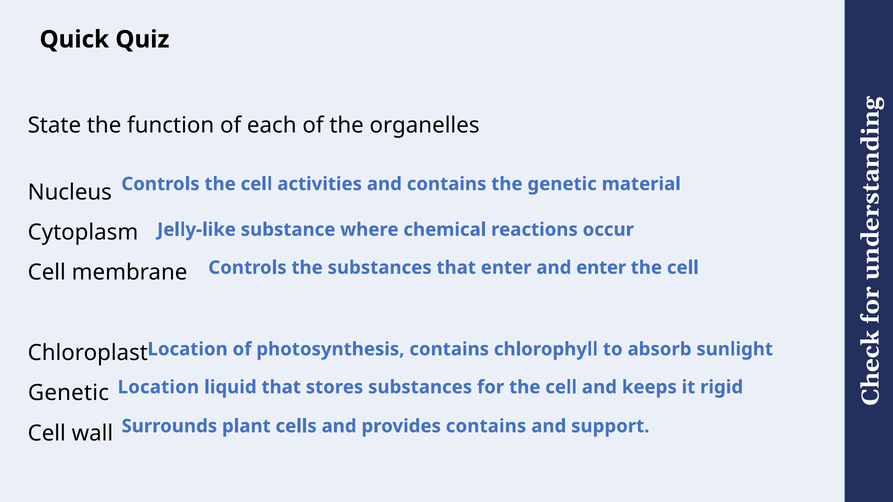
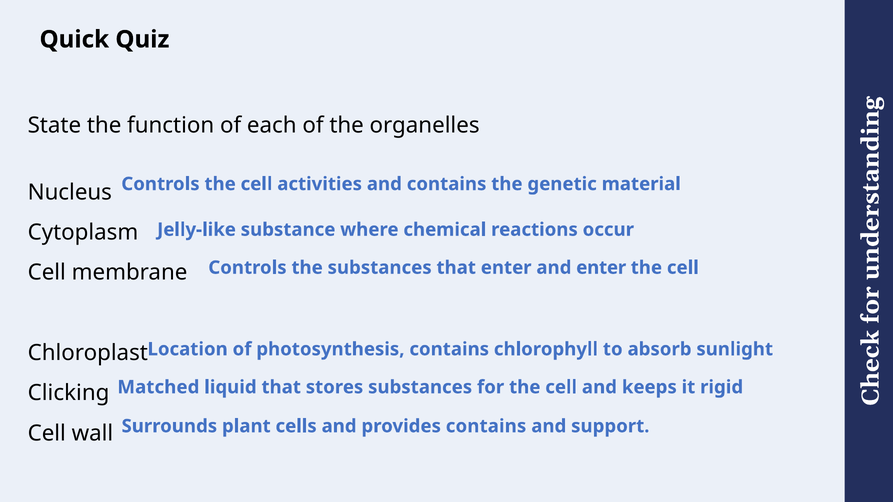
Location at (158, 387): Location -> Matched
Genetic at (68, 393): Genetic -> Clicking
